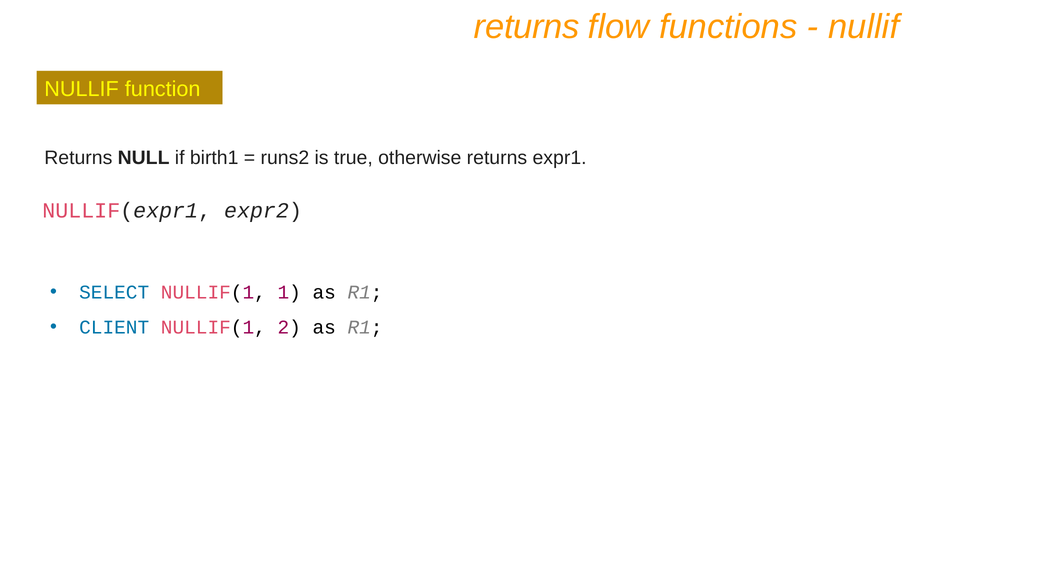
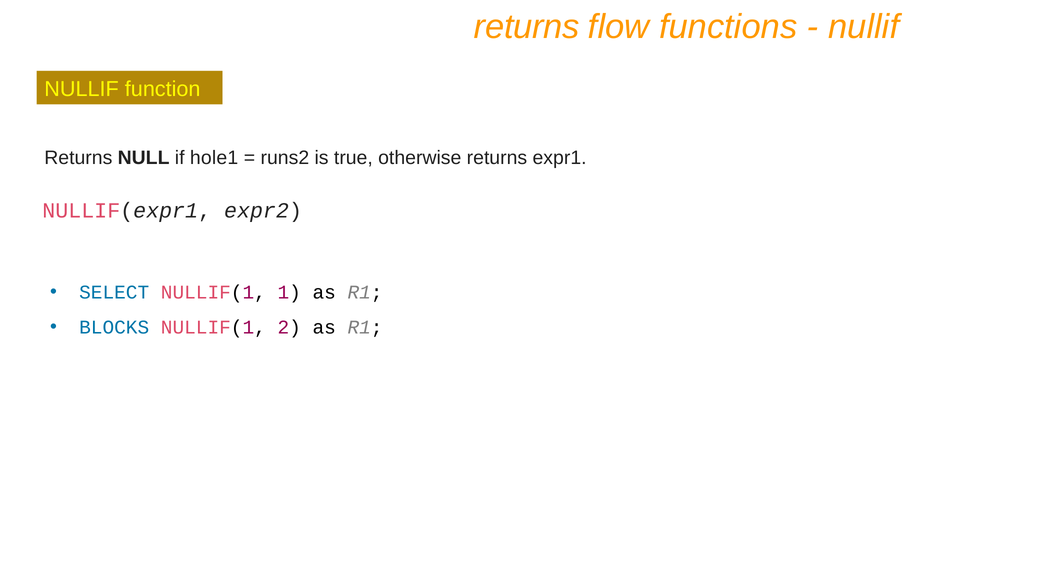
birth1: birth1 -> hole1
CLIENT: CLIENT -> BLOCKS
